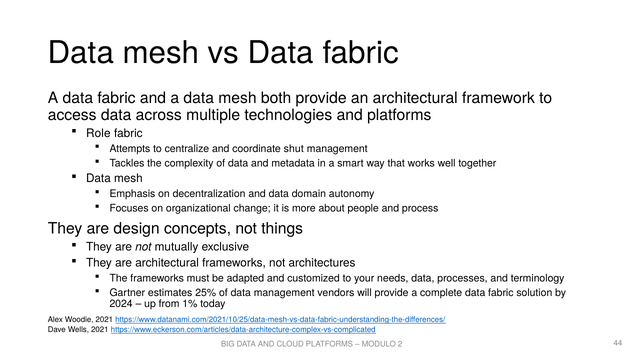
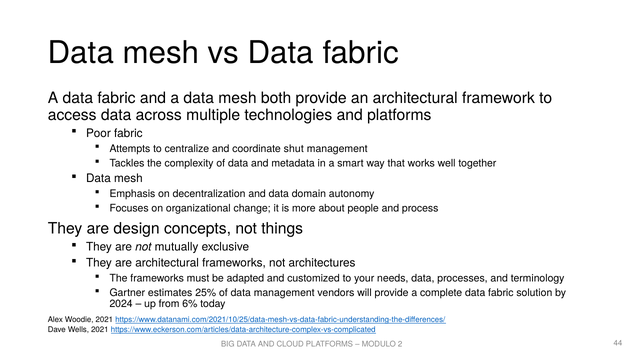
Role: Role -> Poor
1%: 1% -> 6%
